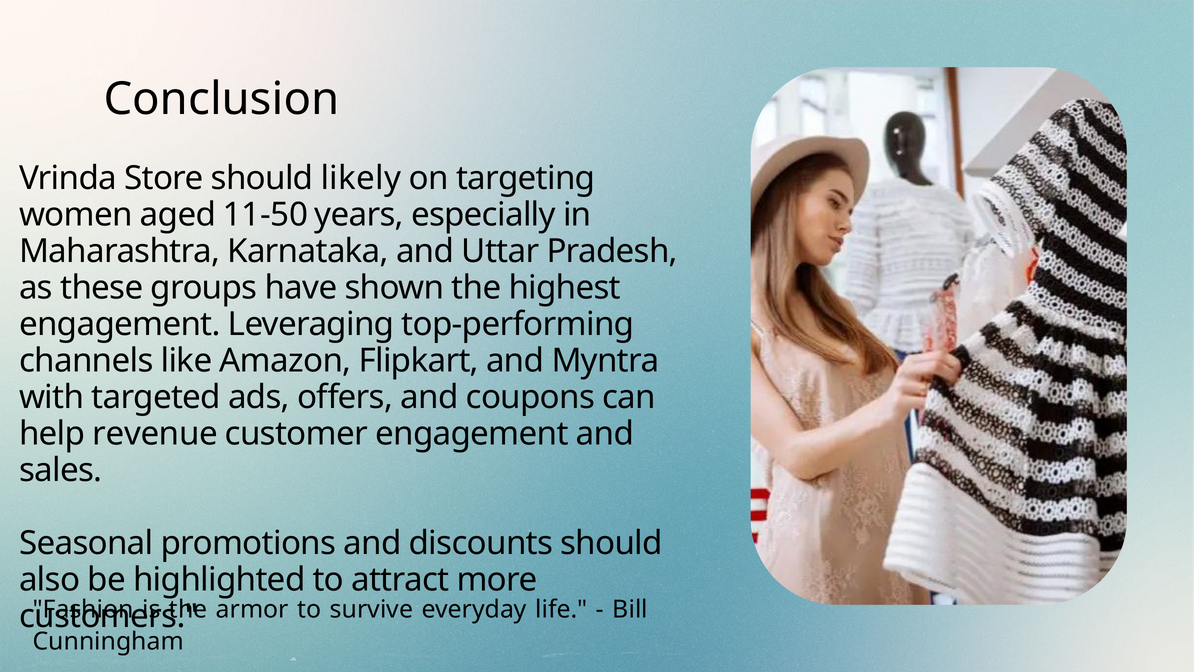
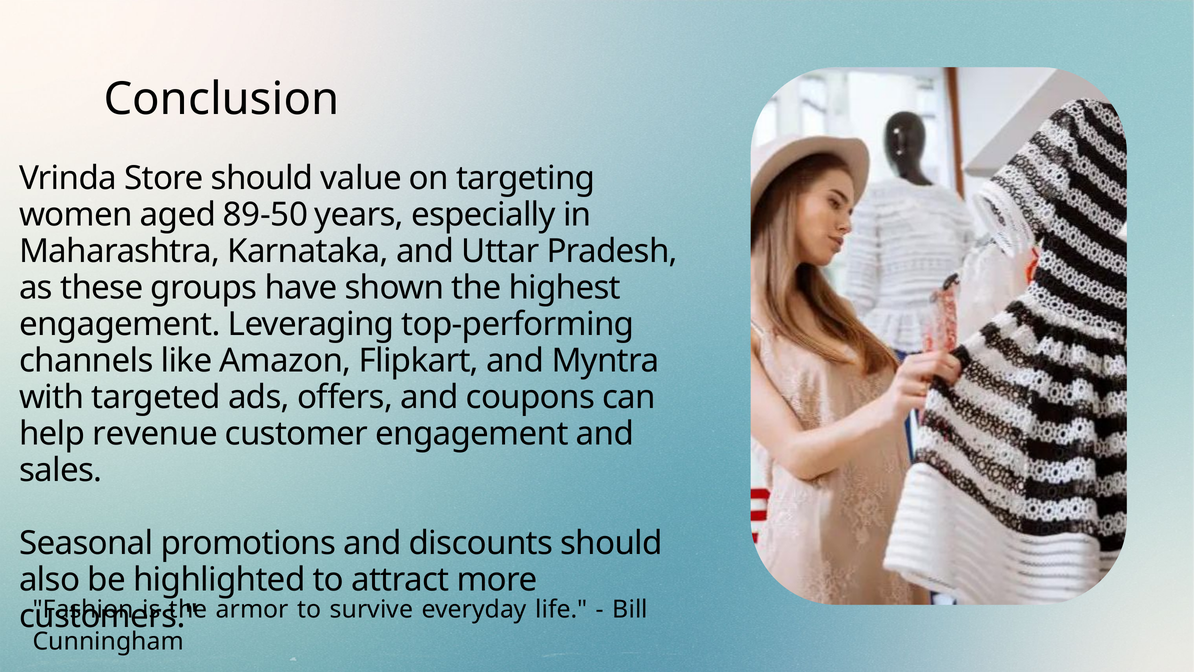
likely: likely -> value
11-50: 11-50 -> 89-50
